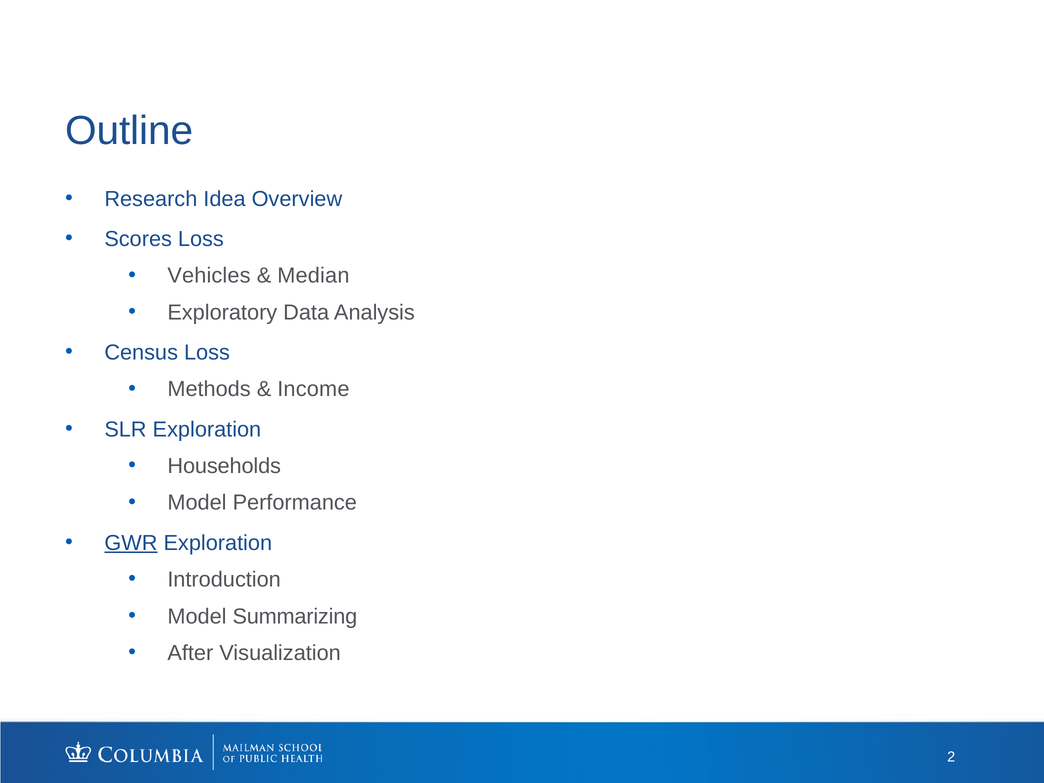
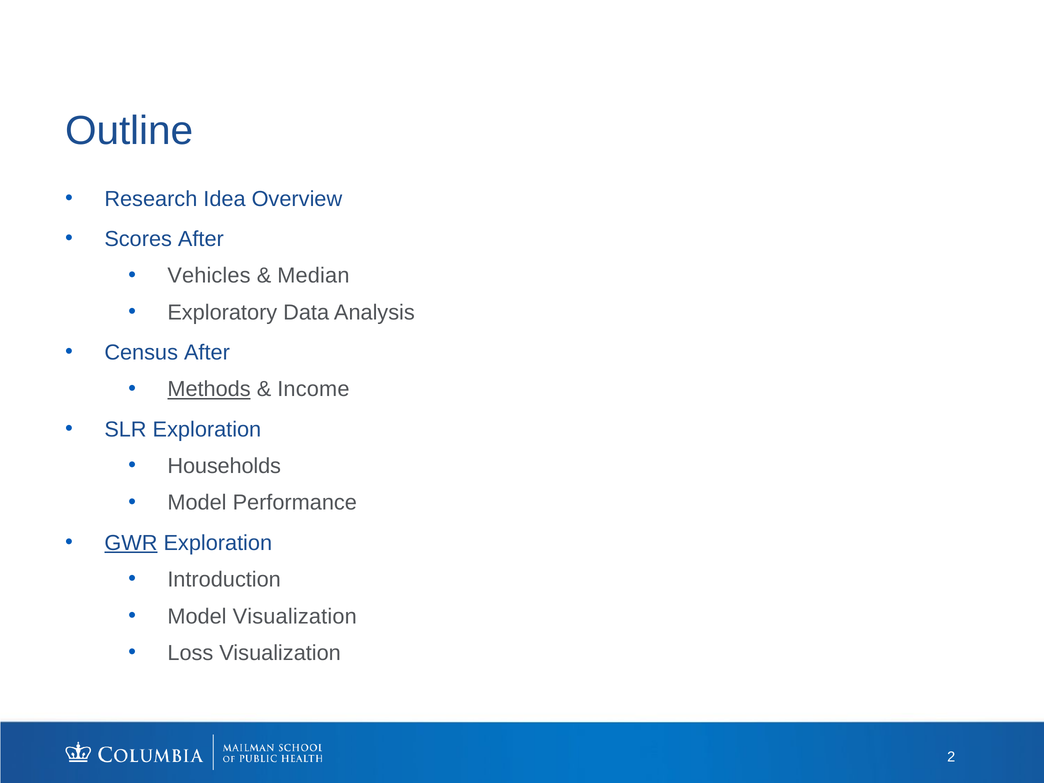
Scores Loss: Loss -> After
Census Loss: Loss -> After
Methods underline: none -> present
Model Summarizing: Summarizing -> Visualization
After: After -> Loss
